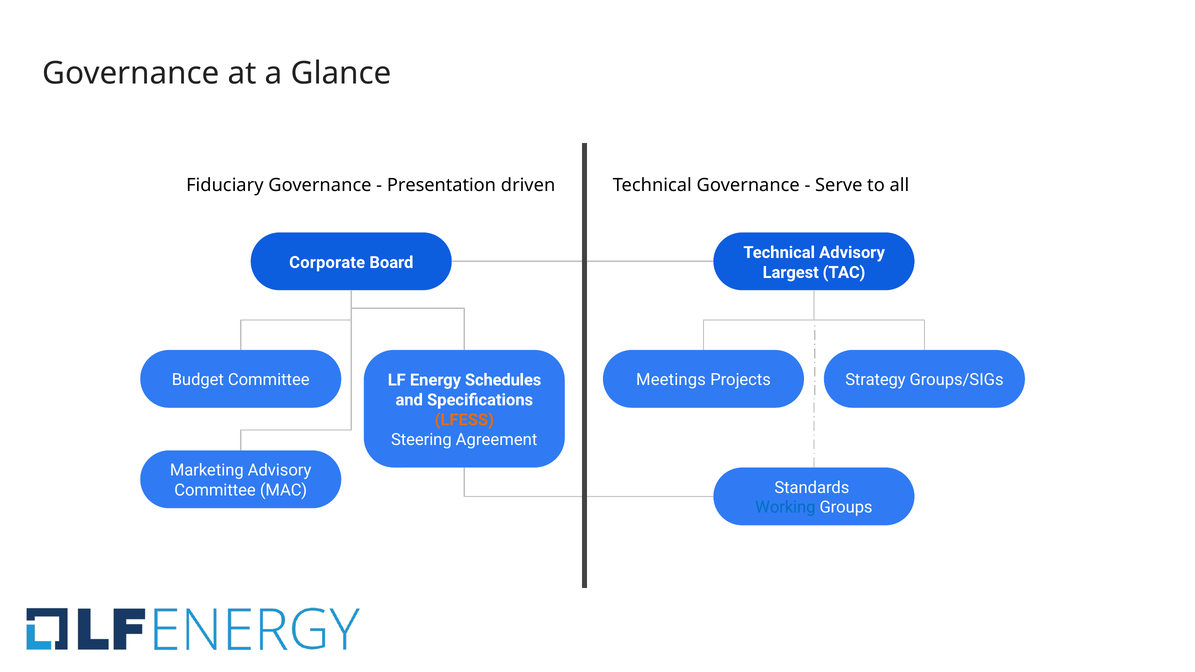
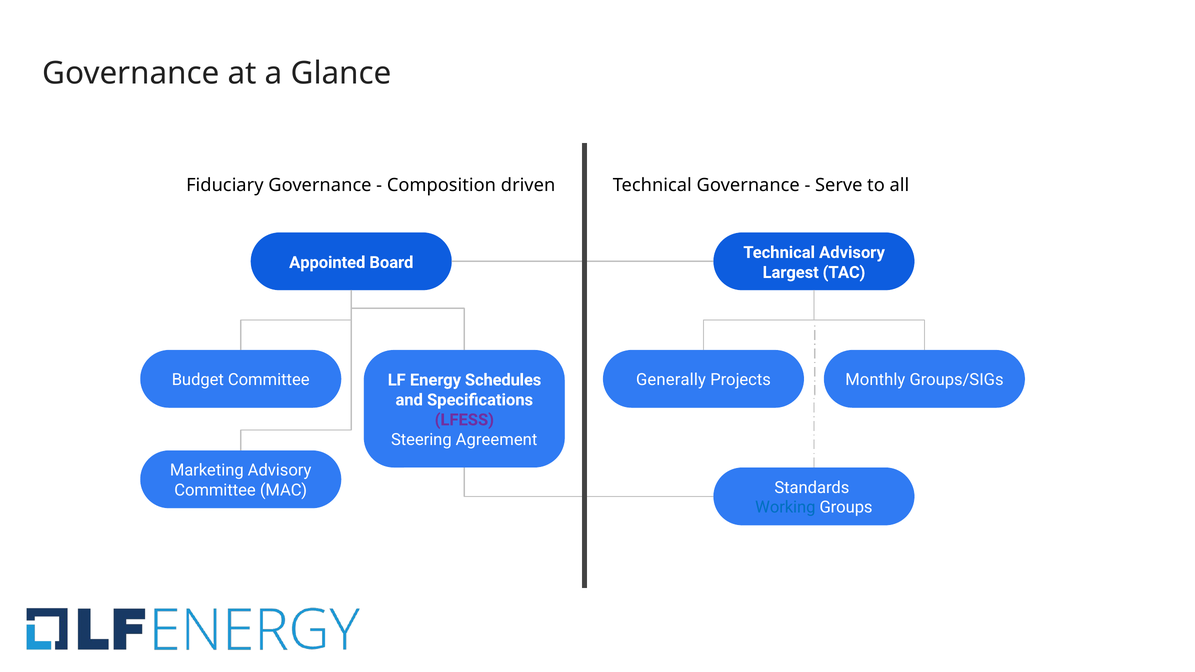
Presentation: Presentation -> Composition
Corporate: Corporate -> Appointed
Meetings: Meetings -> Generally
Strategy: Strategy -> Monthly
LFESS colour: orange -> purple
